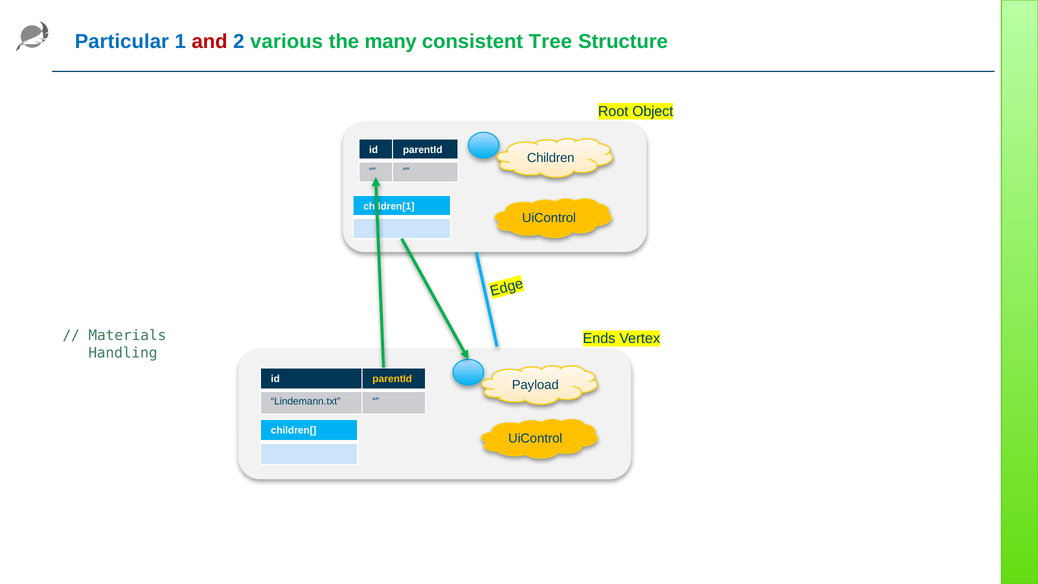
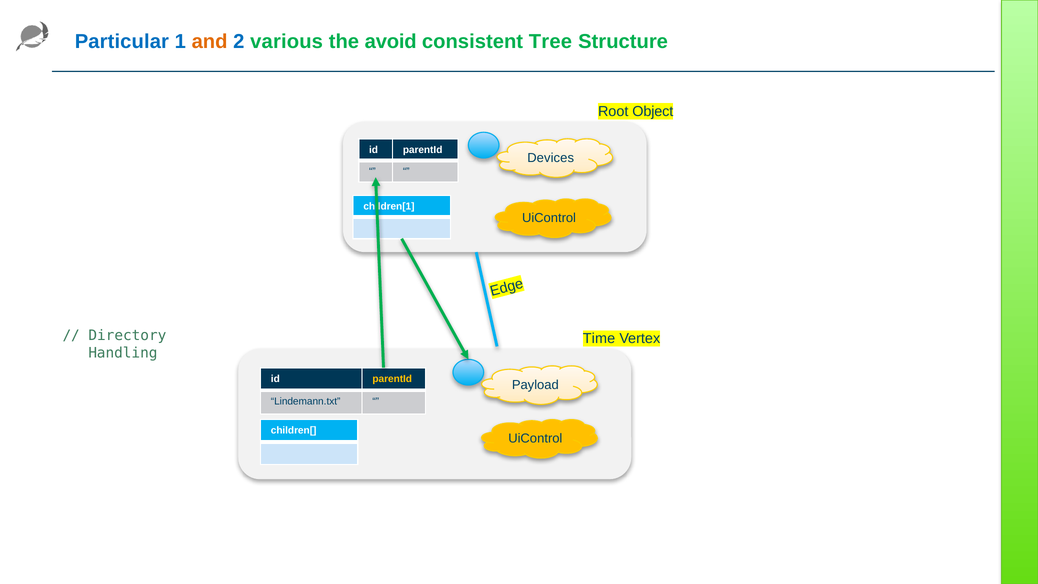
and colour: red -> orange
many: many -> avoid
Children: Children -> Devices
Materials: Materials -> Directory
Ends: Ends -> Time
